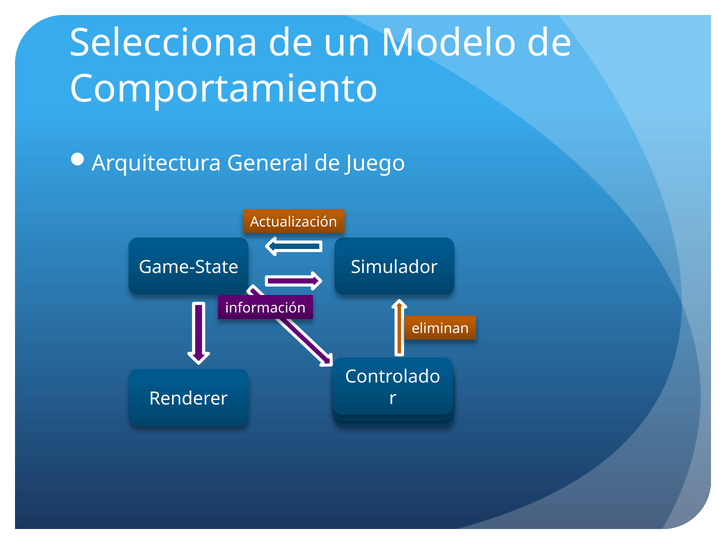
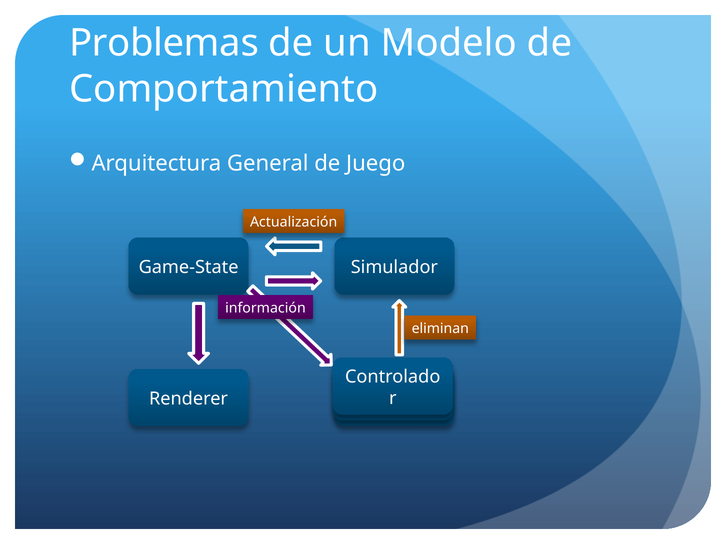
Selecciona: Selecciona -> Problemas
